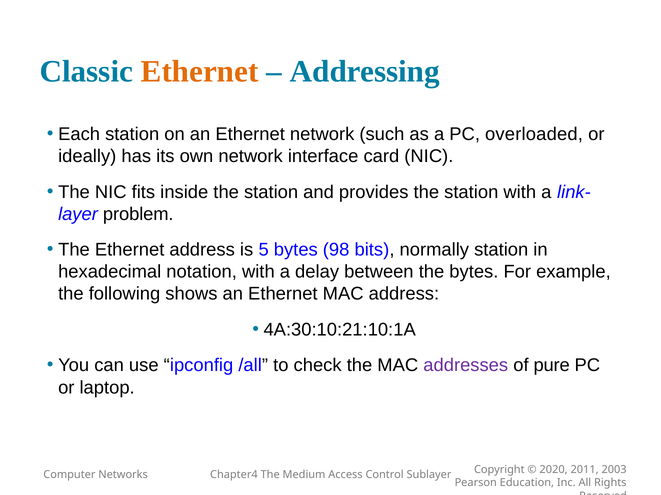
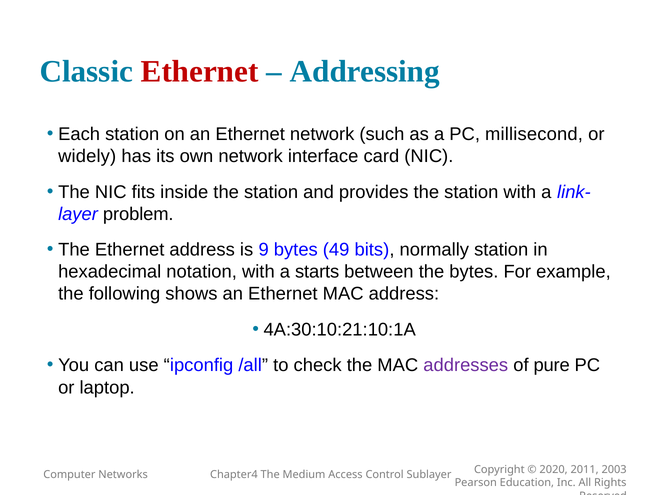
Ethernet at (200, 72) colour: orange -> red
overloaded: overloaded -> millisecond
ideally: ideally -> widely
5: 5 -> 9
98: 98 -> 49
delay: delay -> starts
